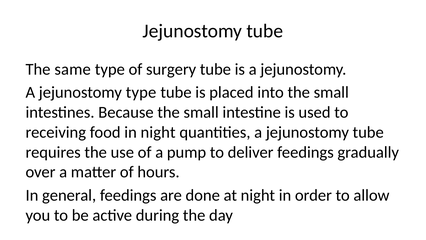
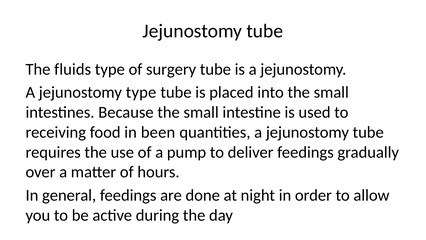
same: same -> fluids
in night: night -> been
